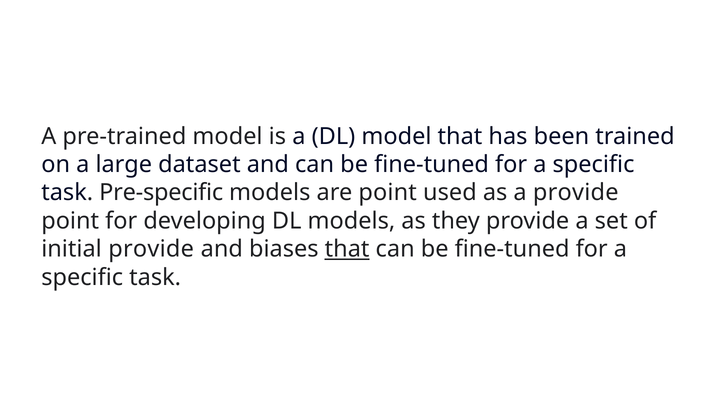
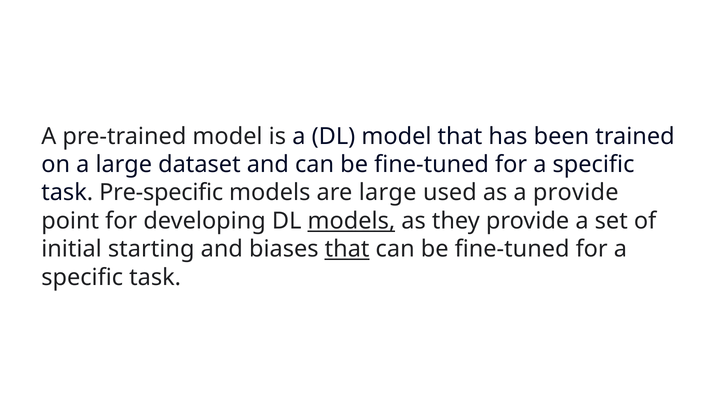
are point: point -> large
models at (351, 221) underline: none -> present
initial provide: provide -> starting
